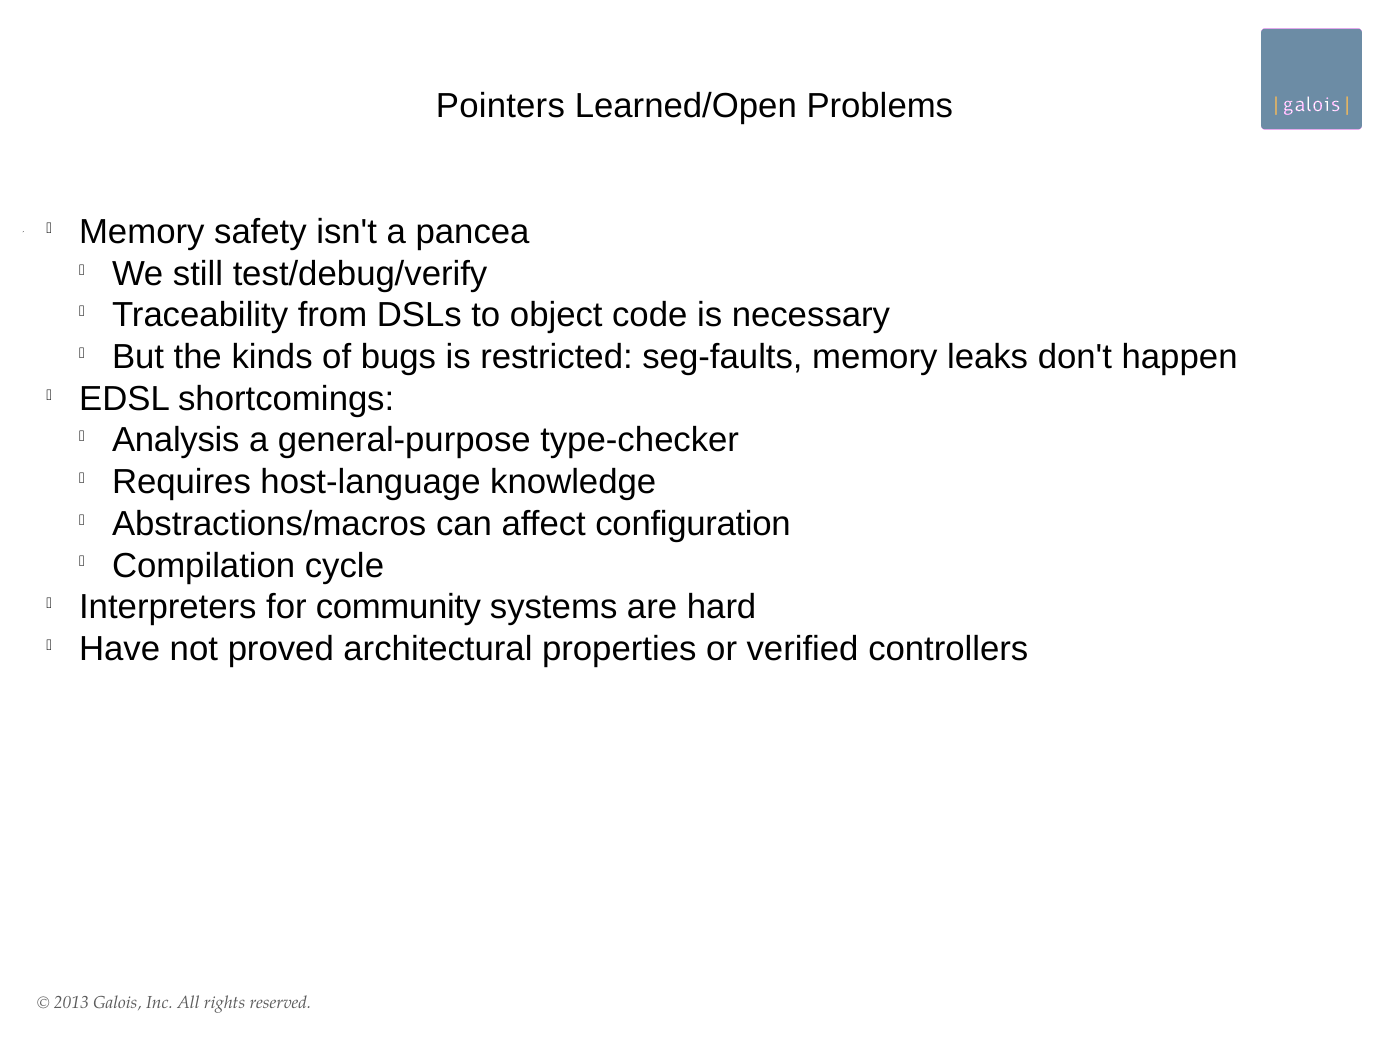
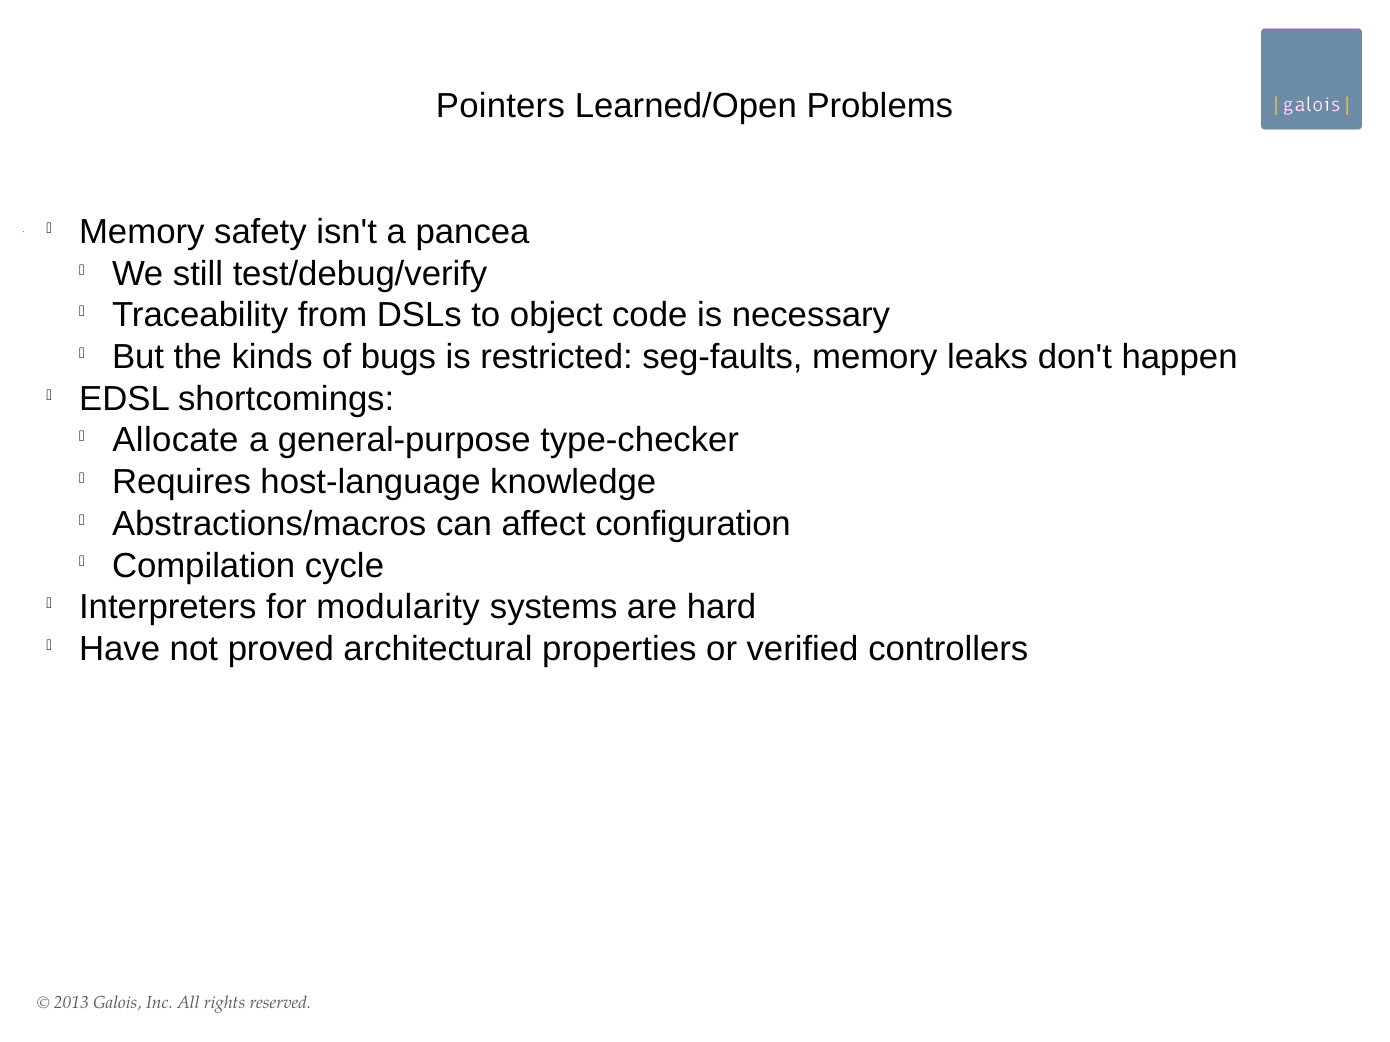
Analysis: Analysis -> Allocate
community: community -> modularity
